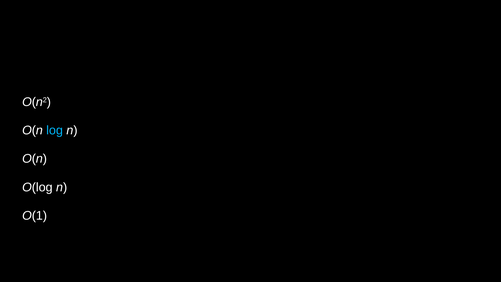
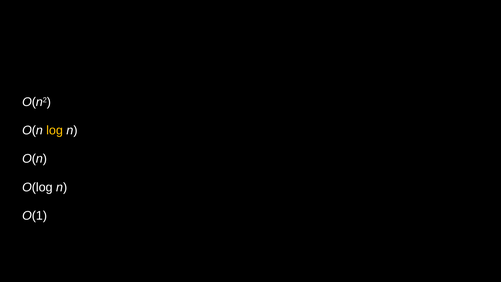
log colour: light blue -> yellow
